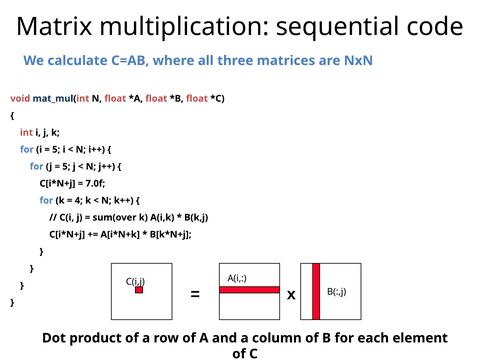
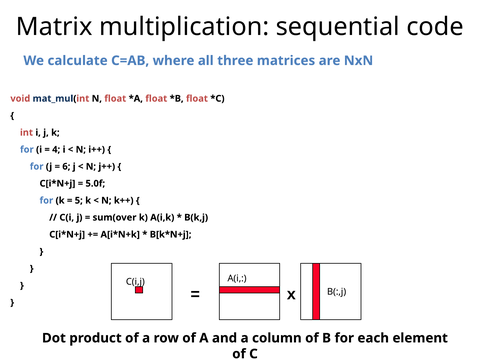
5 at (56, 150): 5 -> 4
5 at (66, 167): 5 -> 6
7.0f: 7.0f -> 5.0f
4: 4 -> 5
